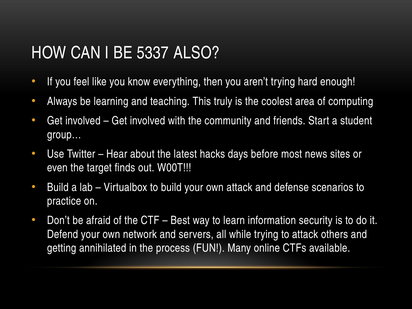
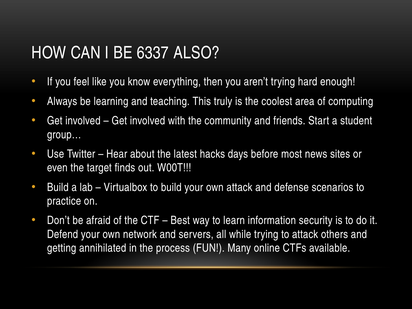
5337: 5337 -> 6337
